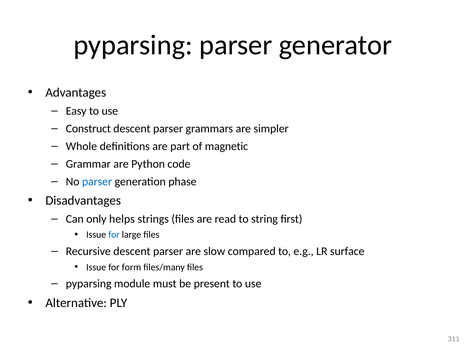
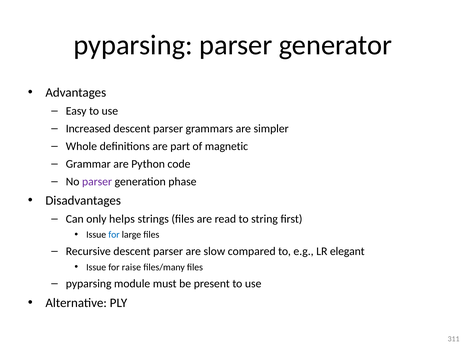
Construct: Construct -> Increased
parser at (97, 181) colour: blue -> purple
surface: surface -> elegant
form: form -> raise
